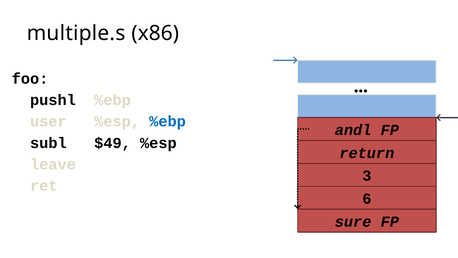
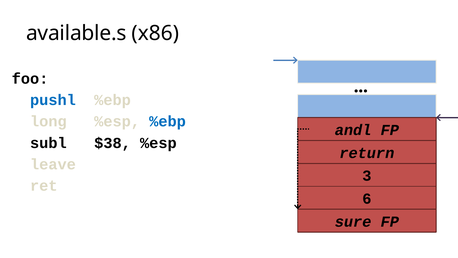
multiple.s: multiple.s -> available.s
pushl colour: black -> blue
user: user -> long
$49: $49 -> $38
